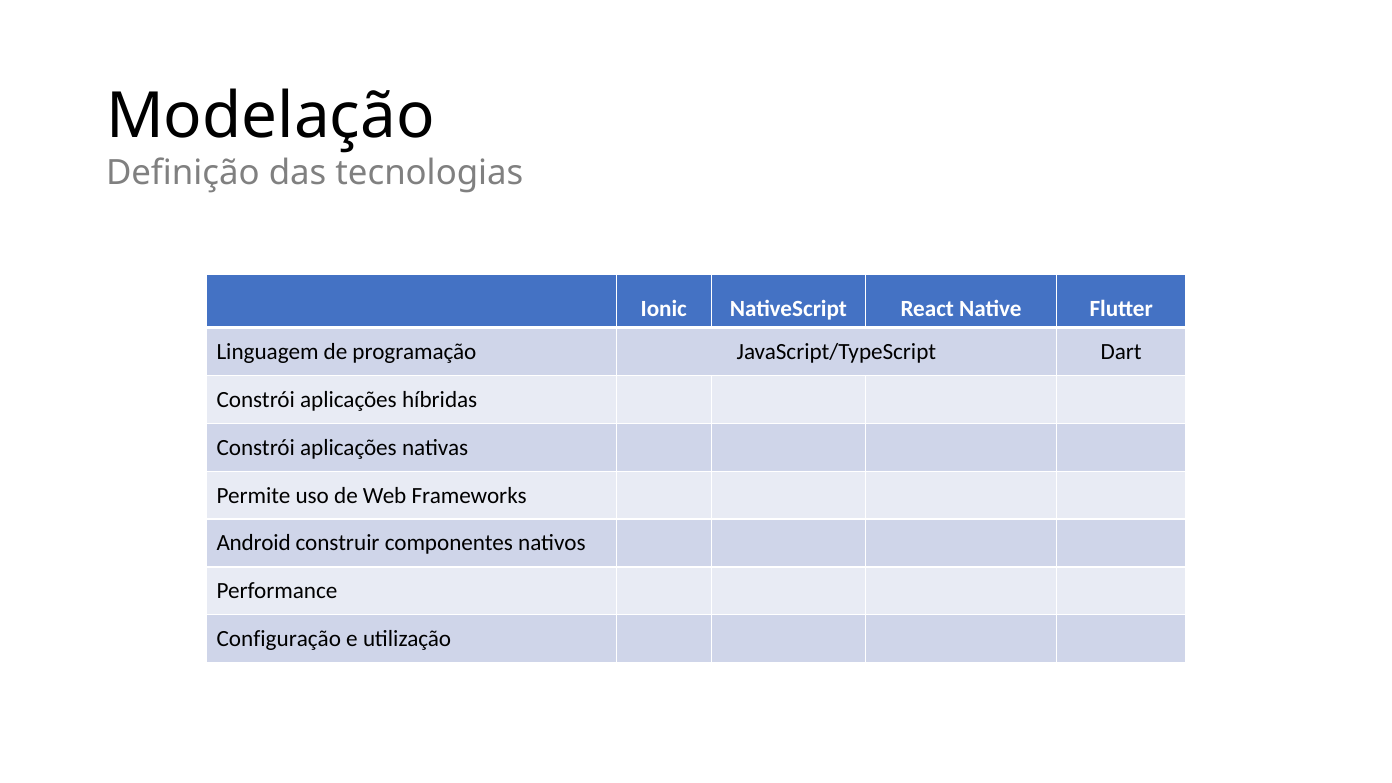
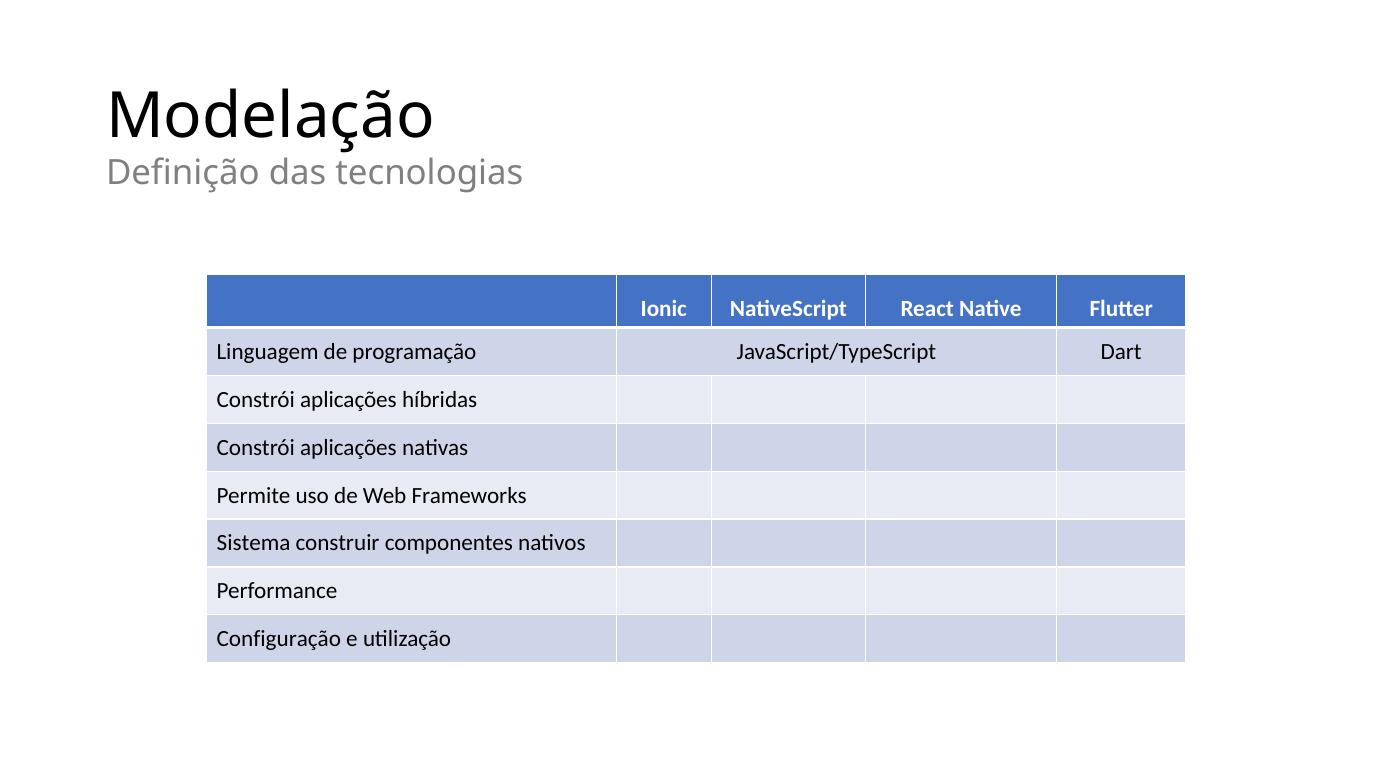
Android: Android -> Sistema
